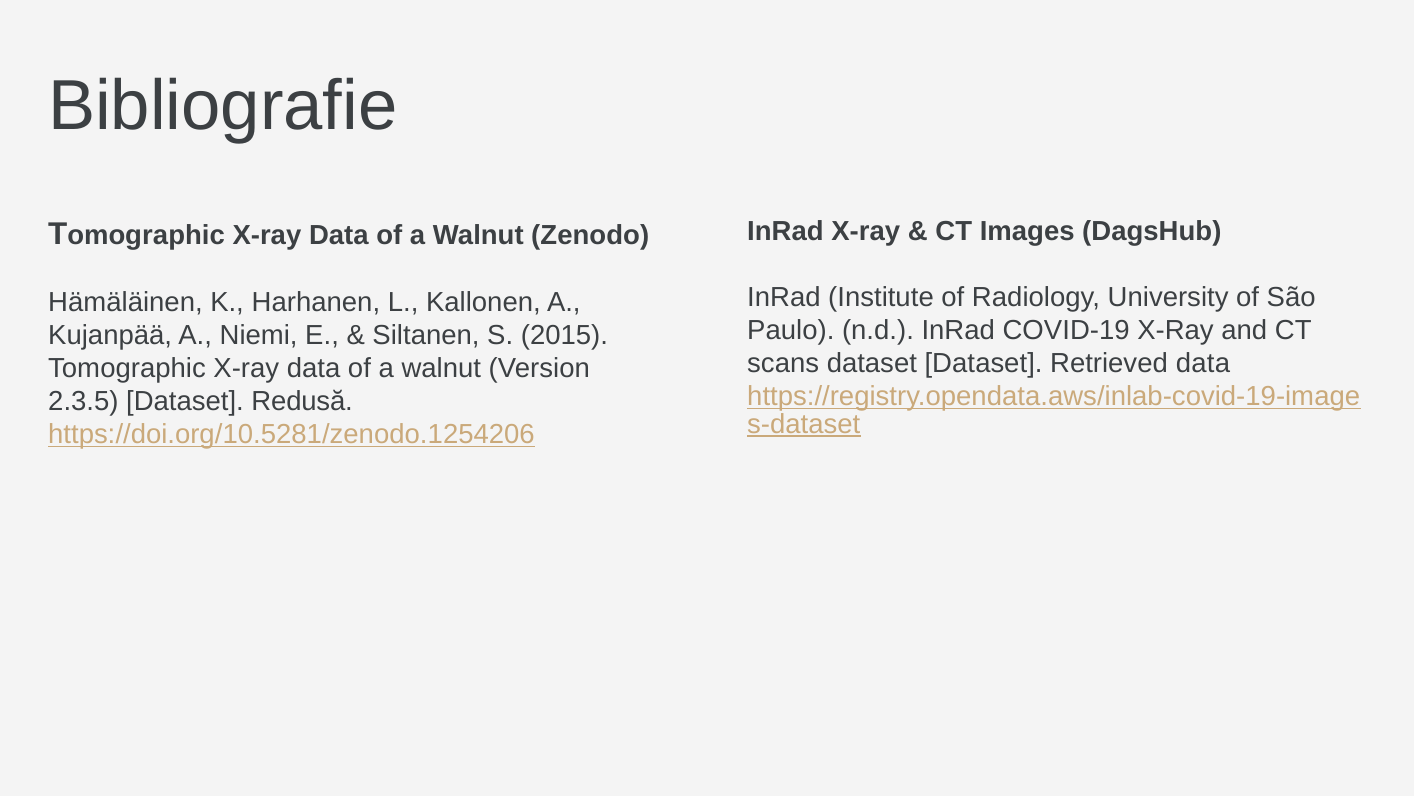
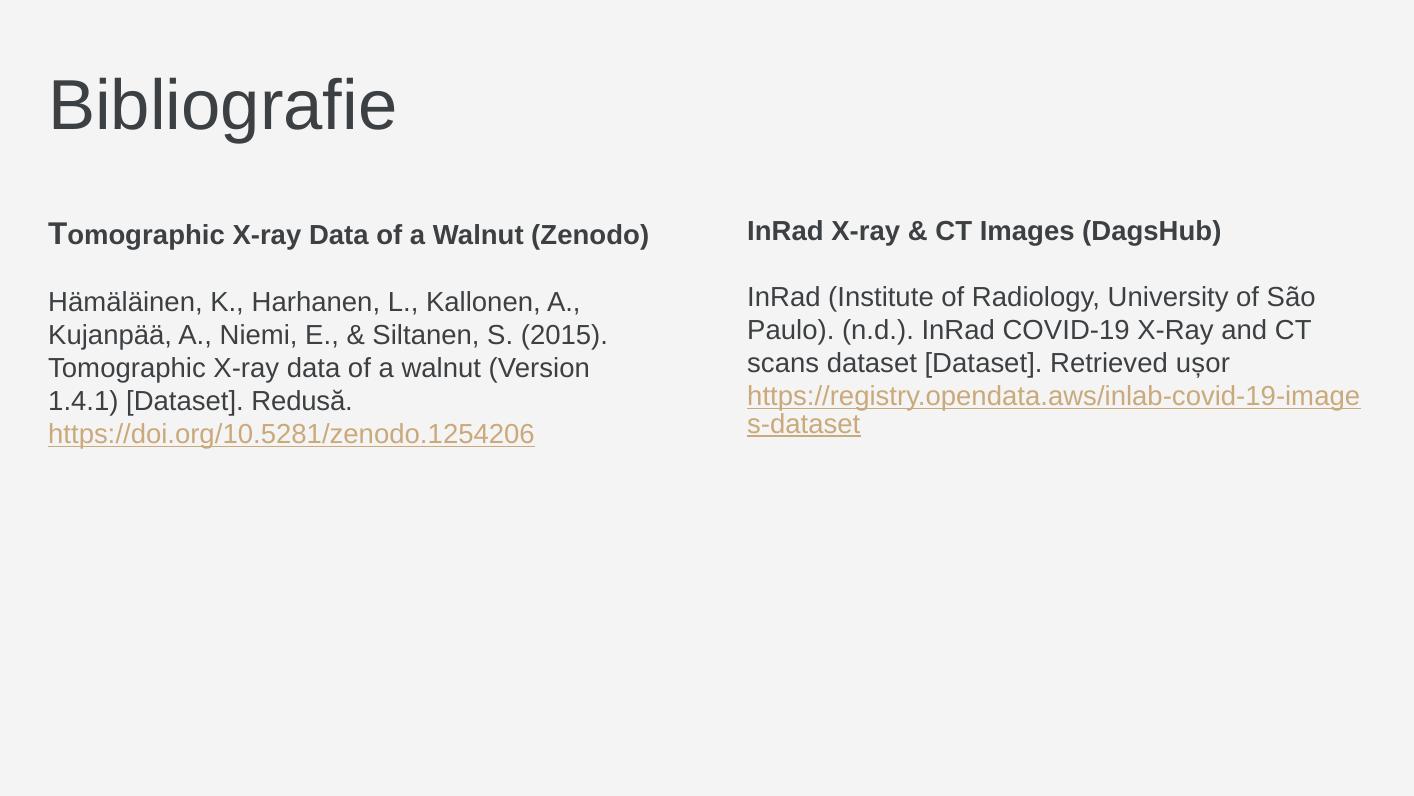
Retrieved data: data -> ușor
2.3.5: 2.3.5 -> 1.4.1
